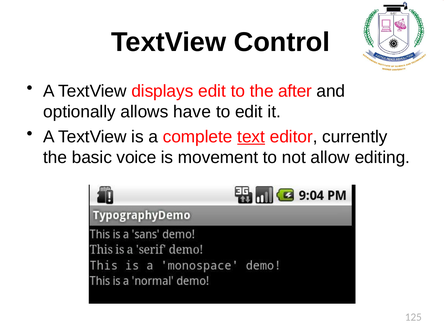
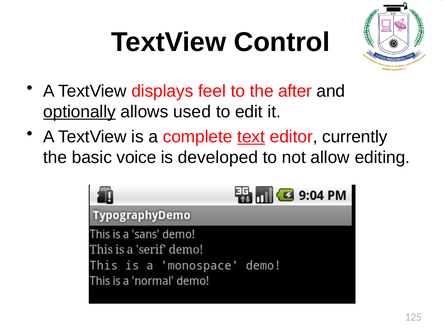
displays edit: edit -> feel
optionally underline: none -> present
have: have -> used
movement: movement -> developed
